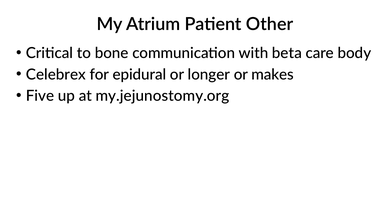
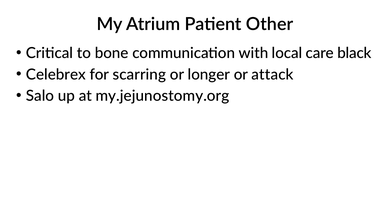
beta: beta -> local
body: body -> black
epidural: epidural -> scarring
makes: makes -> attack
Five: Five -> Salo
